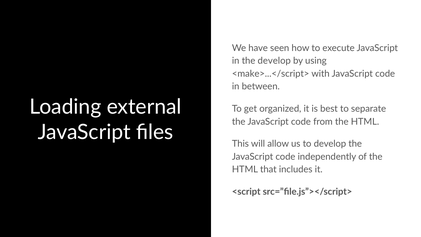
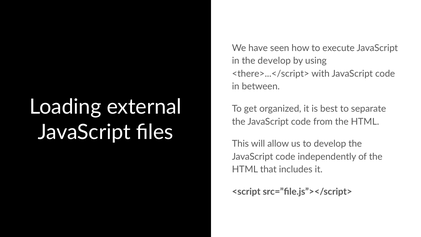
<make>...</script>: <make>...</script> -> <there>...</script>
